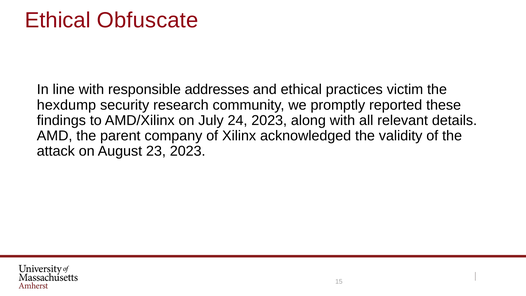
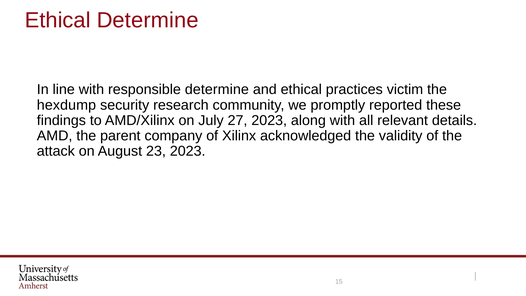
Ethical Obfuscate: Obfuscate -> Determine
responsible addresses: addresses -> determine
24: 24 -> 27
